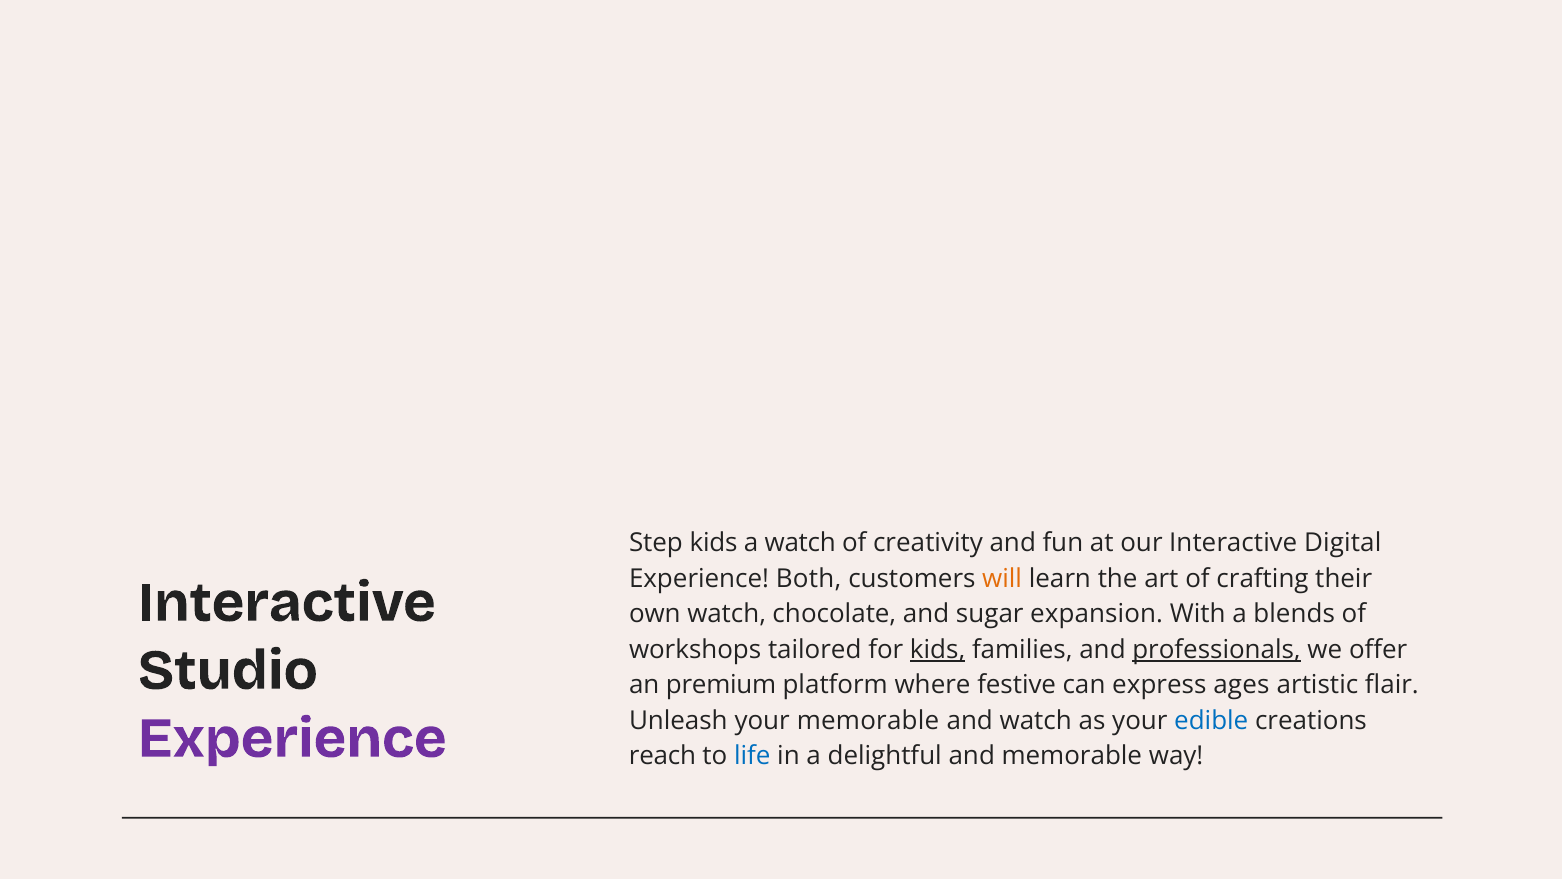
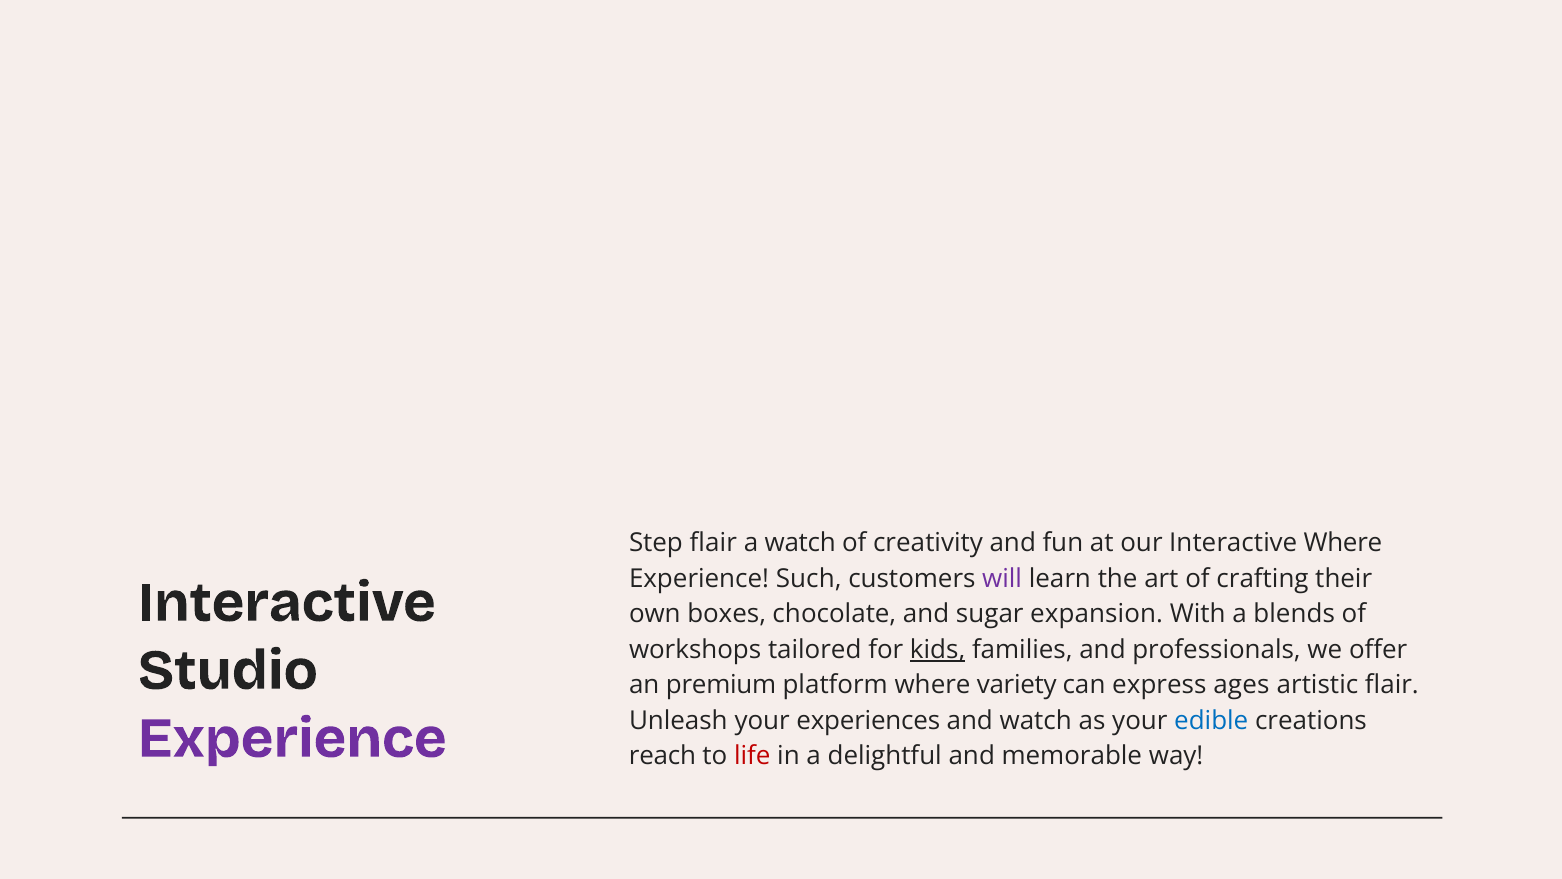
Step kids: kids -> flair
Interactive Digital: Digital -> Where
Both: Both -> Such
will colour: orange -> purple
own watch: watch -> boxes
professionals underline: present -> none
festive: festive -> variety
your memorable: memorable -> experiences
life colour: blue -> red
